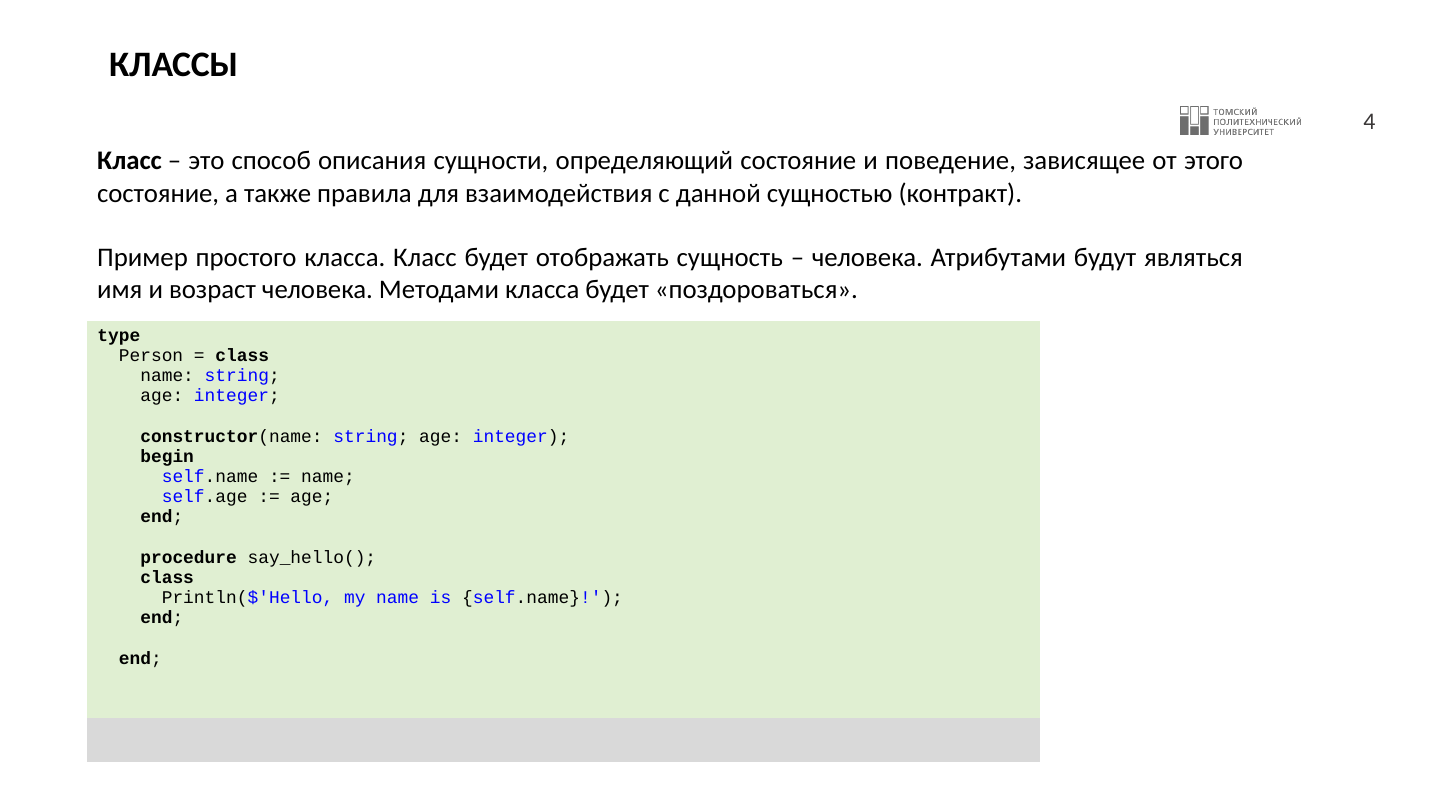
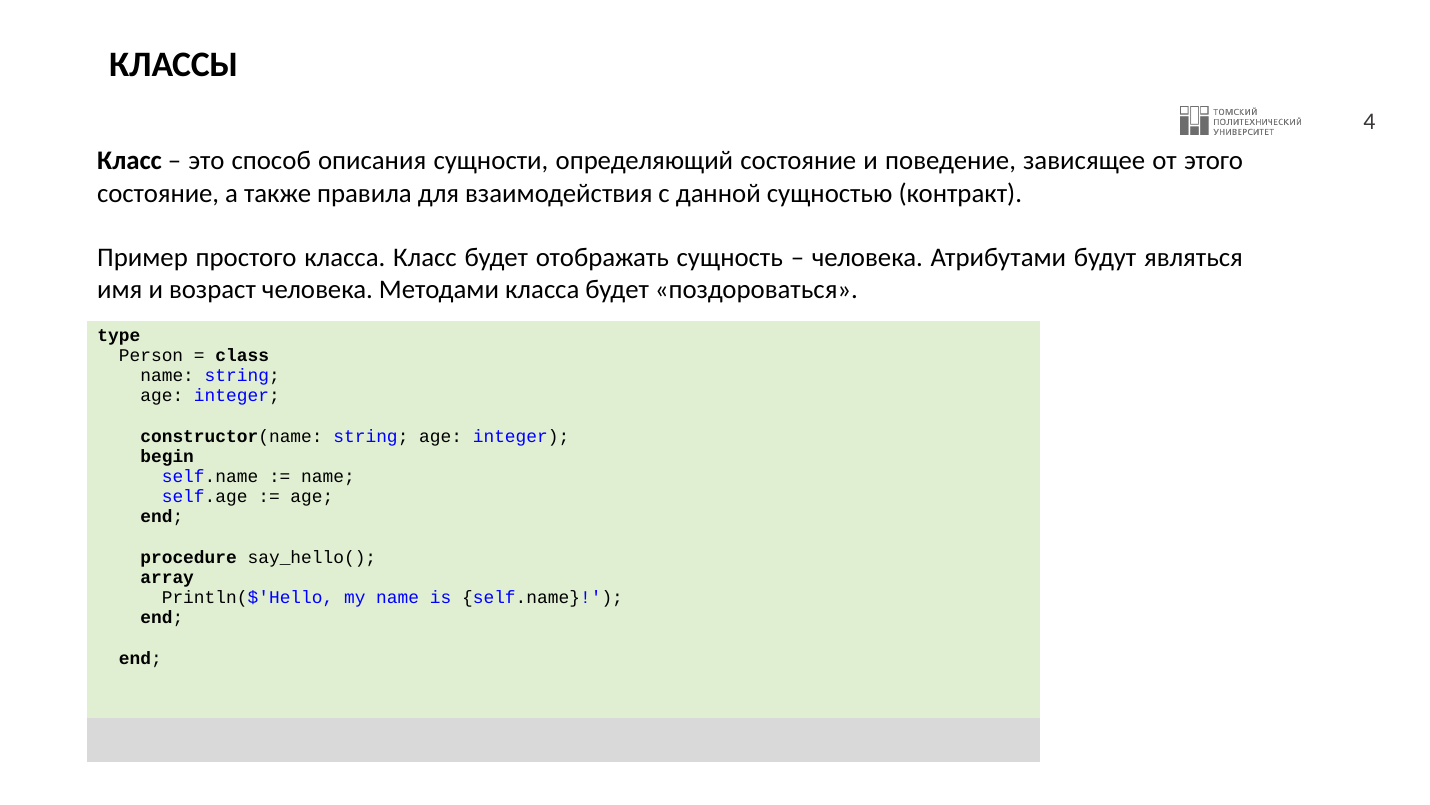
class at (167, 577): class -> array
